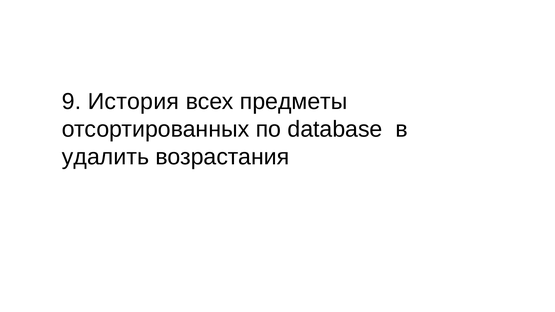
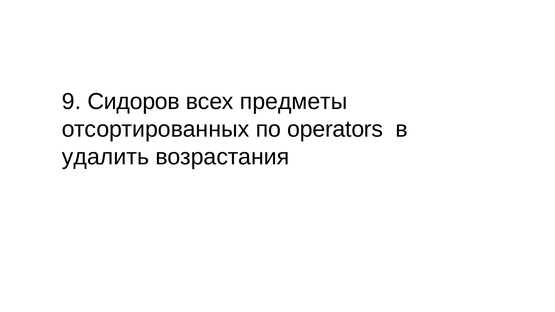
История: История -> Сидоров
database: database -> operators
